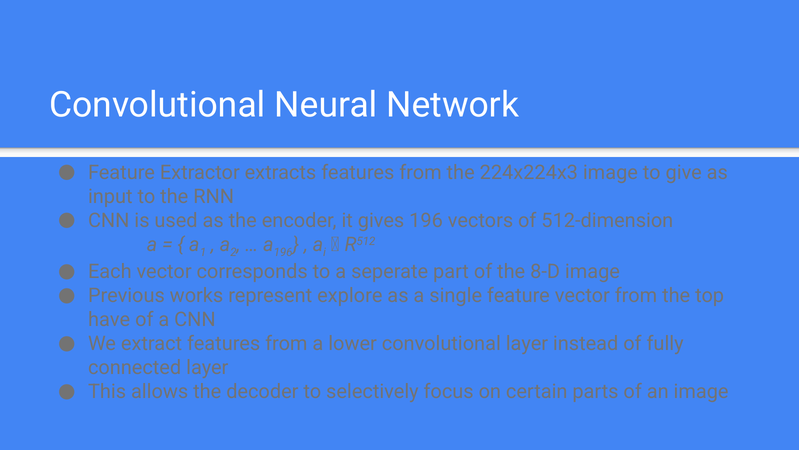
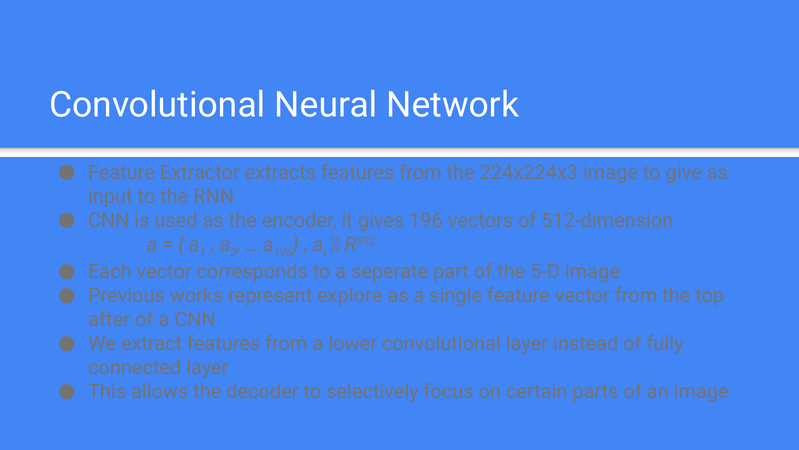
8-D: 8-D -> 5-D
have: have -> after
